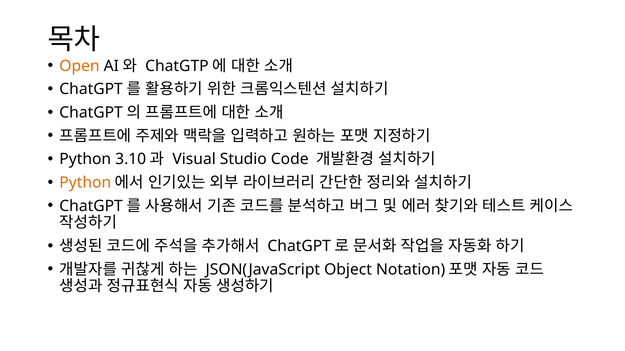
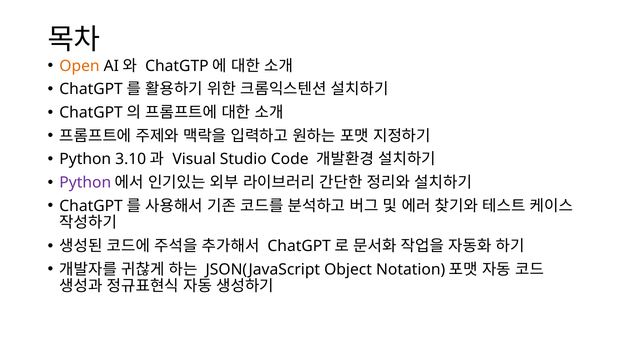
Python at (85, 183) colour: orange -> purple
